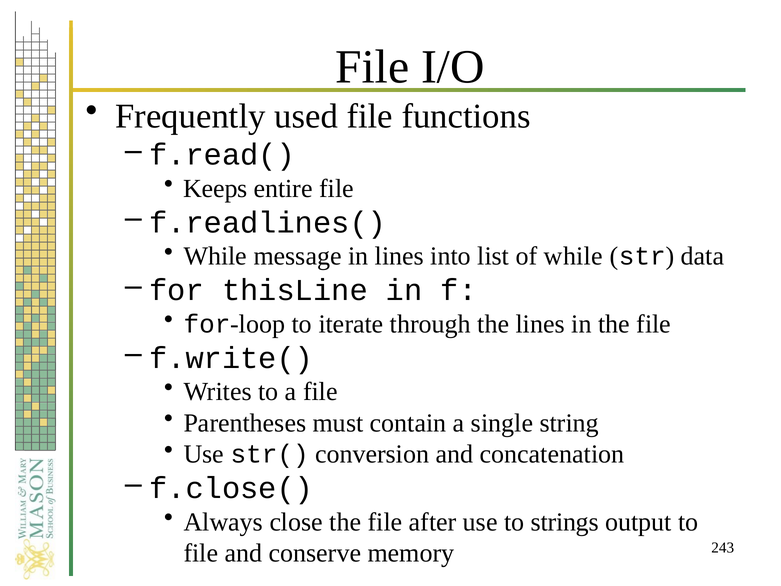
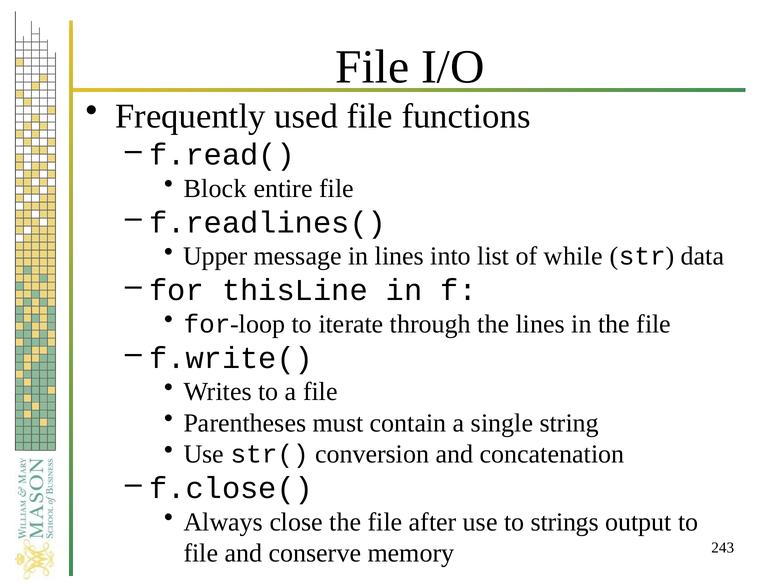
Keeps: Keeps -> Block
While at (215, 256): While -> Upper
